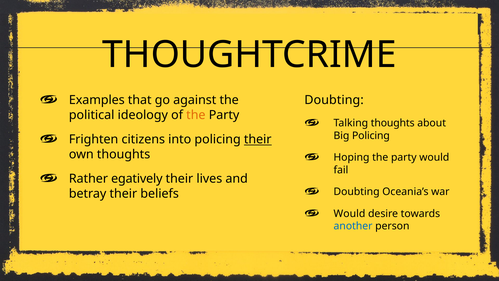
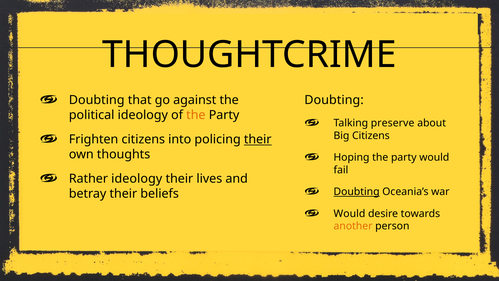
Examples at (97, 100): Examples -> Doubting
Talking thoughts: thoughts -> preserve
Big Policing: Policing -> Citizens
Rather egatively: egatively -> ideology
Doubting at (357, 192) underline: none -> present
another colour: blue -> orange
